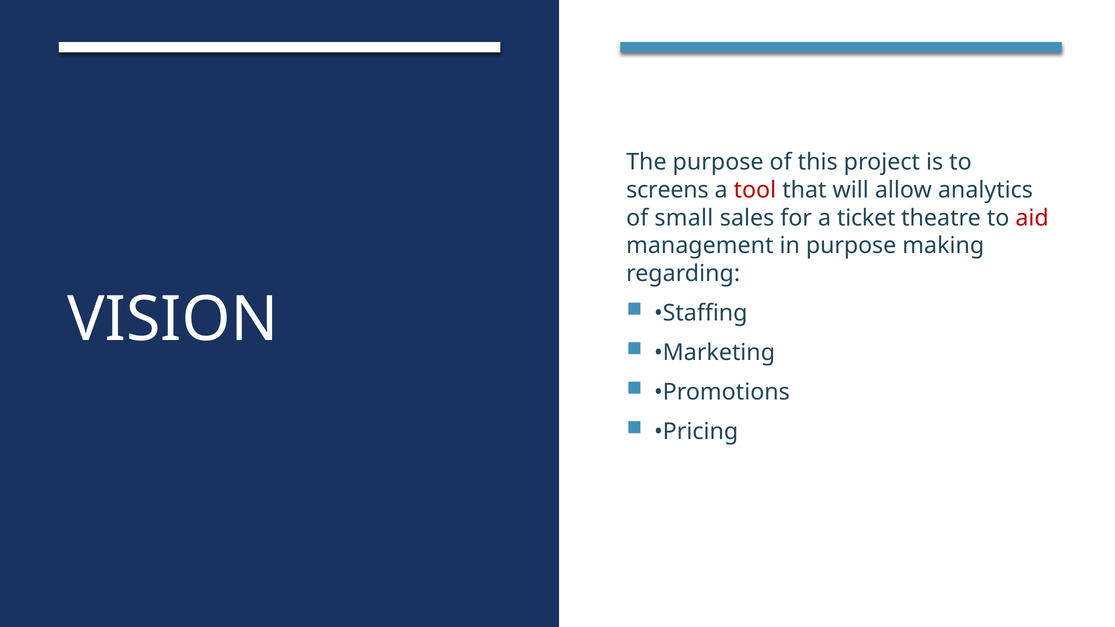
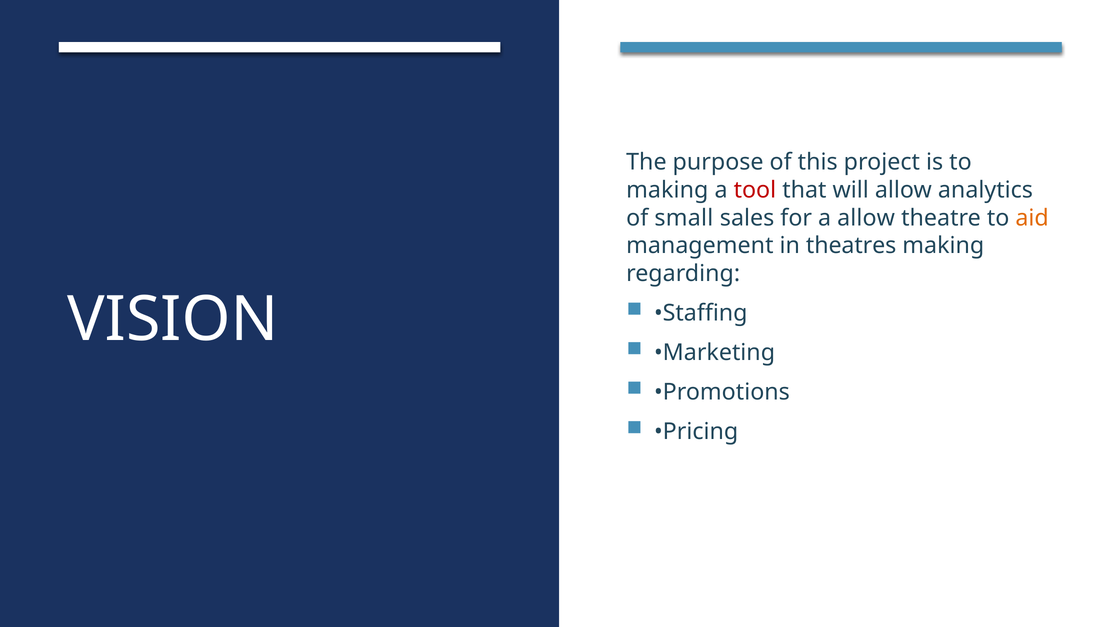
screens at (667, 190): screens -> making
a ticket: ticket -> allow
aid colour: red -> orange
in purpose: purpose -> theatres
